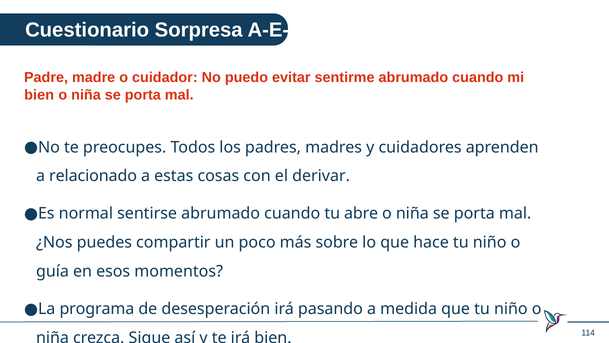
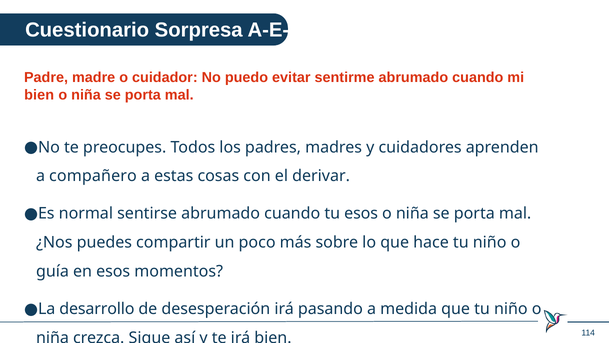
relacionado: relacionado -> compañero
tu abre: abre -> esos
programa: programa -> desarrollo
